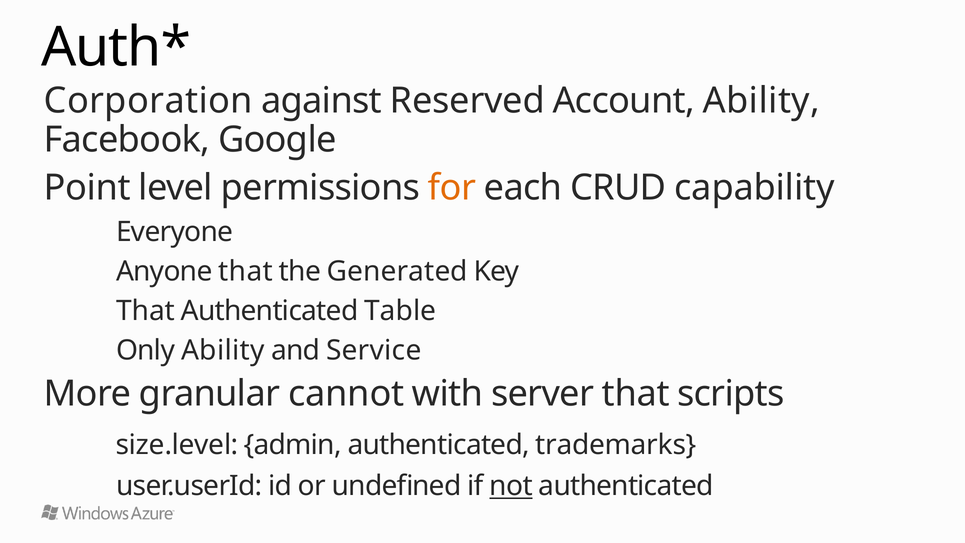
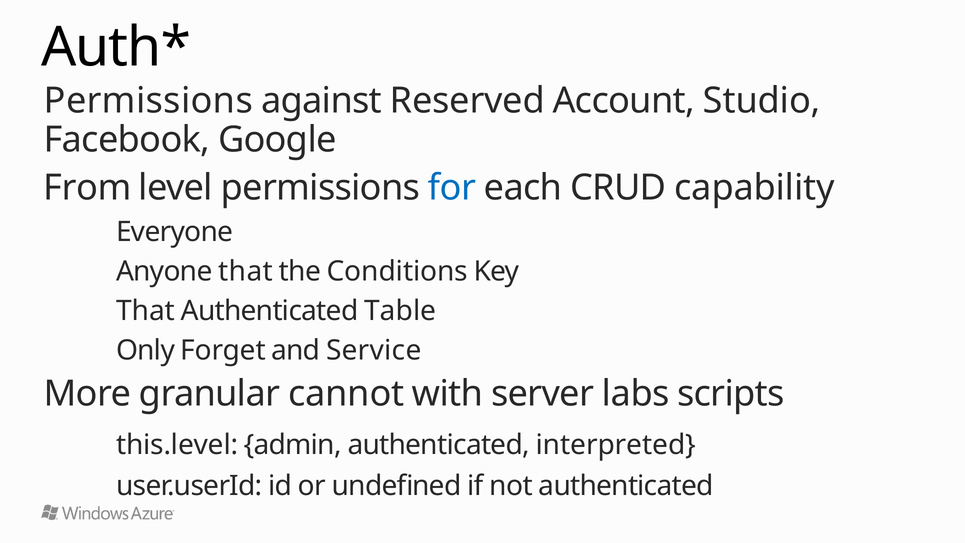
Corporation at (148, 101): Corporation -> Permissions
Account Ability: Ability -> Studio
Point: Point -> From
for colour: orange -> blue
Generated: Generated -> Conditions
Only Ability: Ability -> Forget
server that: that -> labs
size.level: size.level -> this.level
trademarks: trademarks -> interpreted
not underline: present -> none
